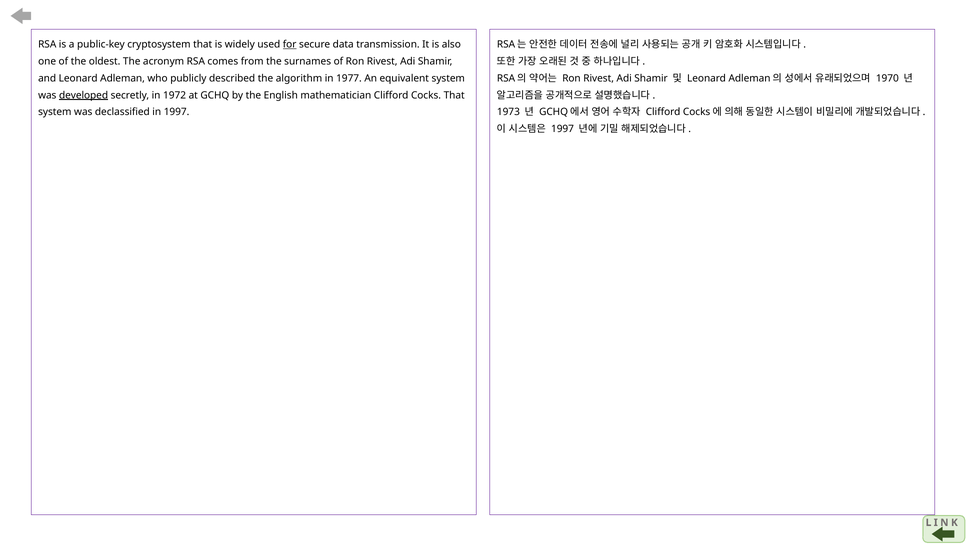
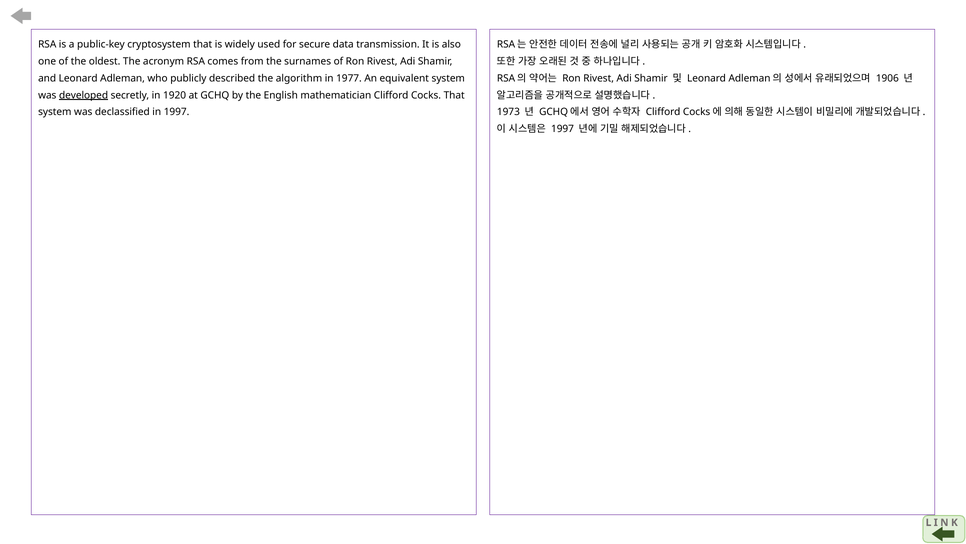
for underline: present -> none
1970: 1970 -> 1906
1972: 1972 -> 1920
